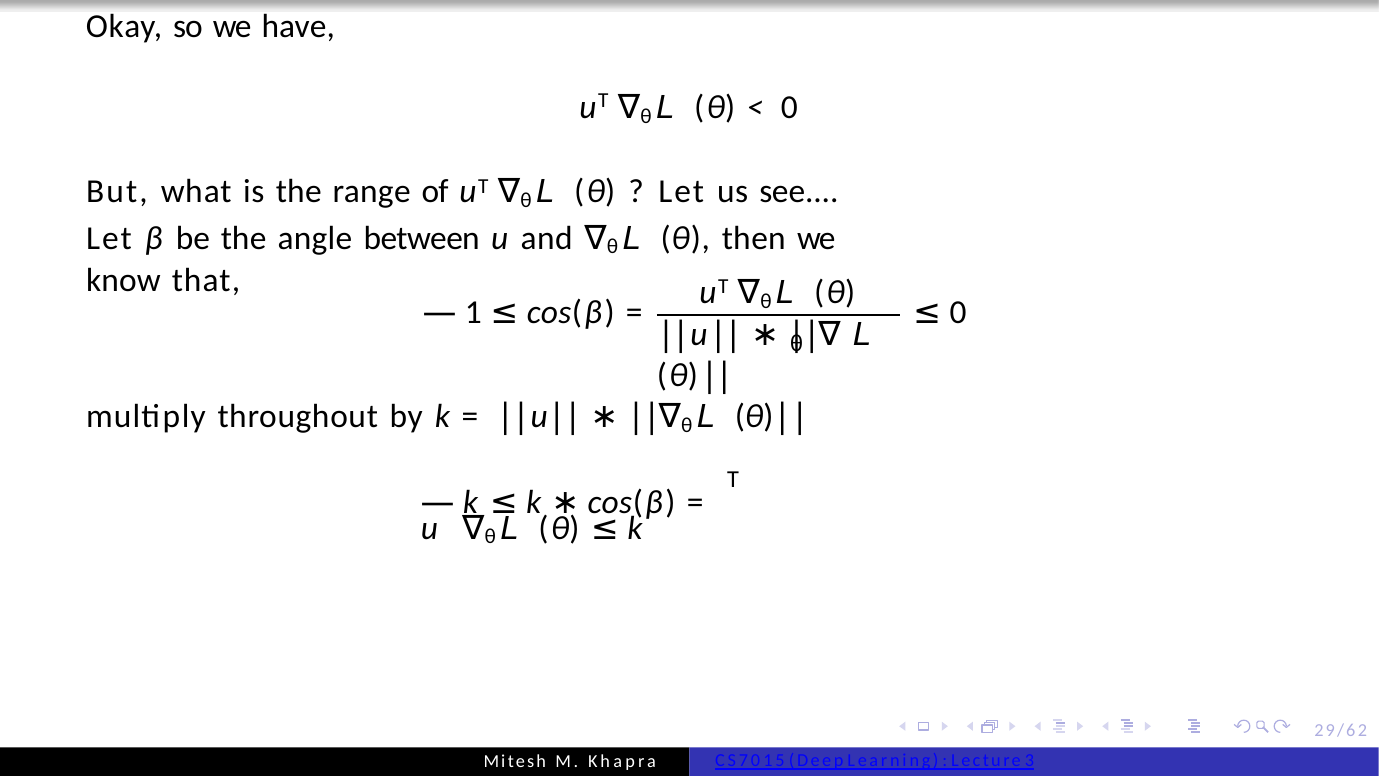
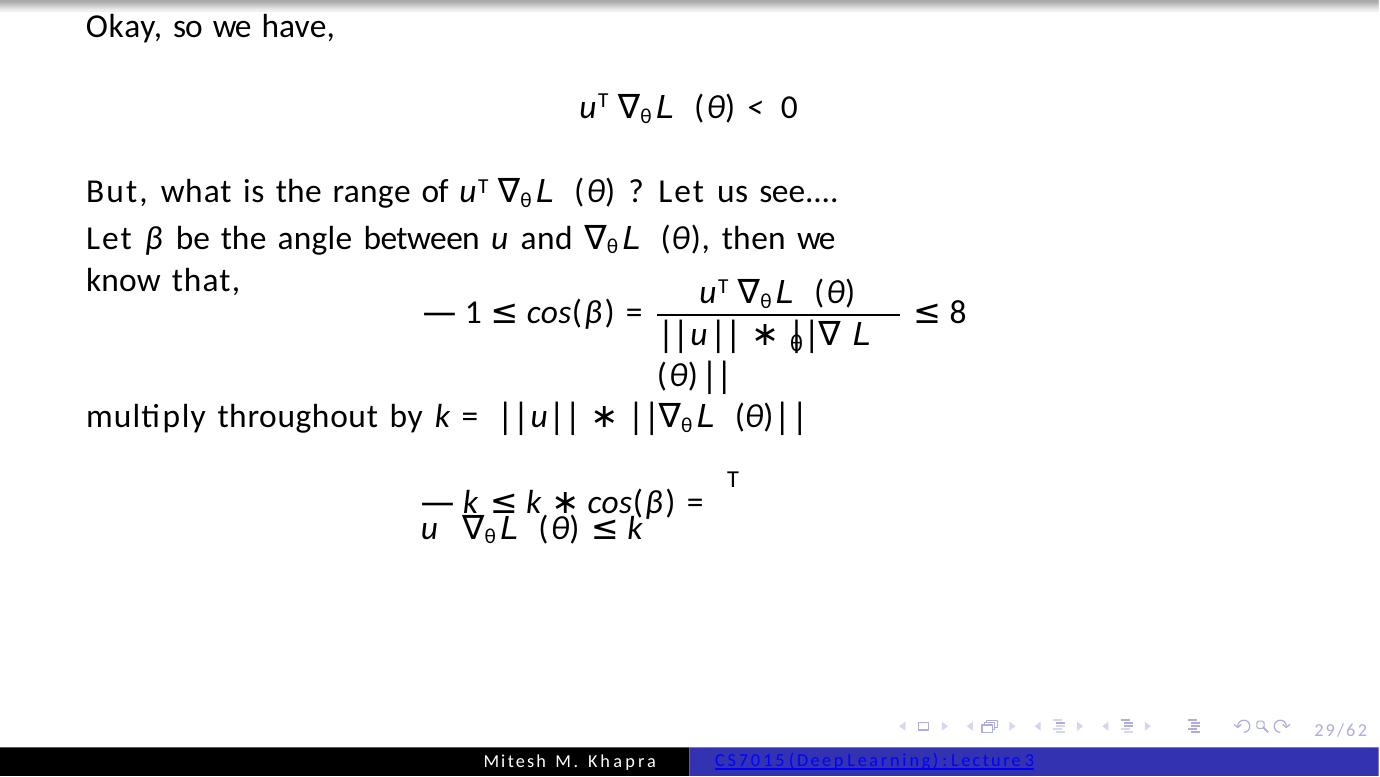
0 at (958, 312): 0 -> 8
